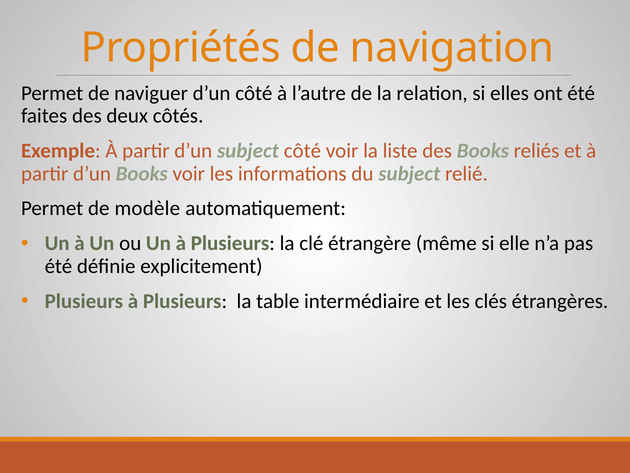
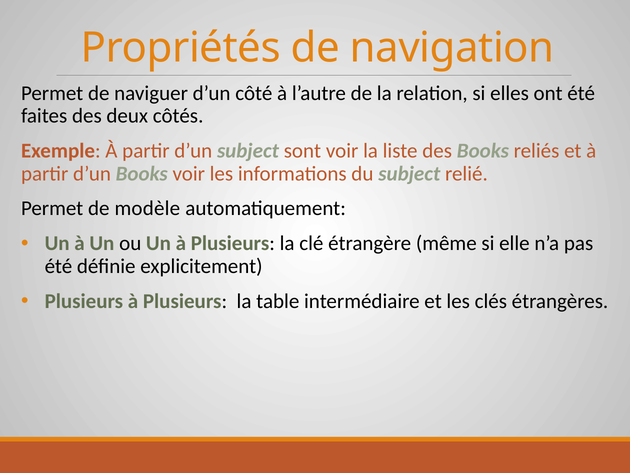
subject côté: côté -> sont
